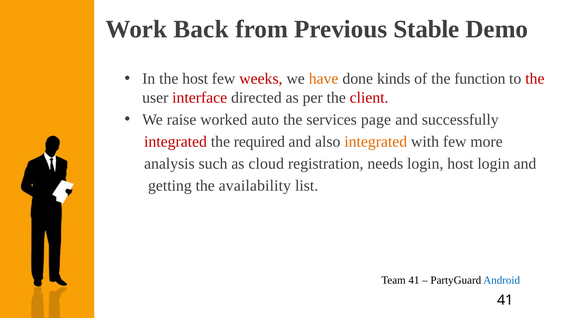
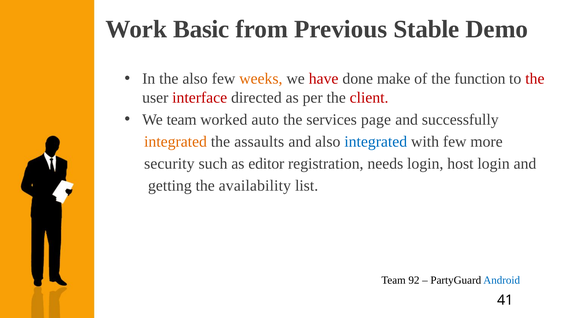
Back: Back -> Basic
the host: host -> also
weeks colour: red -> orange
have colour: orange -> red
kinds: kinds -> make
We raise: raise -> team
integrated at (176, 142) colour: red -> orange
required: required -> assaults
integrated at (376, 142) colour: orange -> blue
analysis: analysis -> security
cloud: cloud -> editor
Team 41: 41 -> 92
